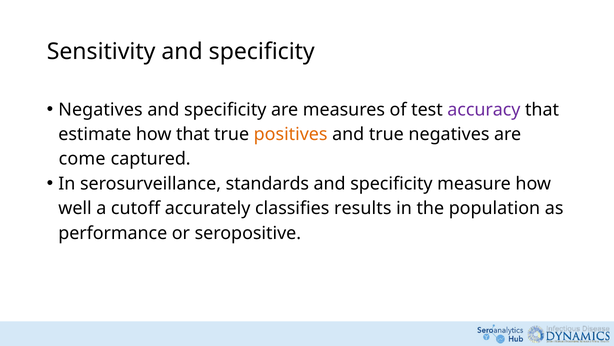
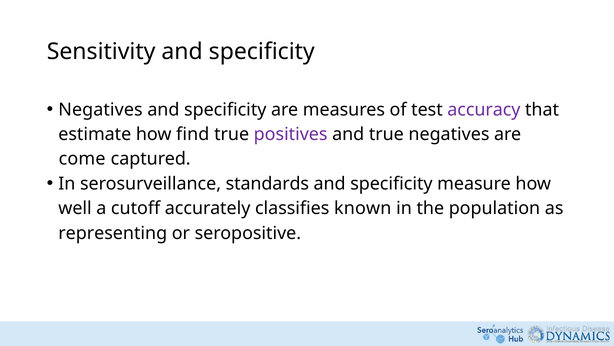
how that: that -> find
positives colour: orange -> purple
results: results -> known
performance: performance -> representing
